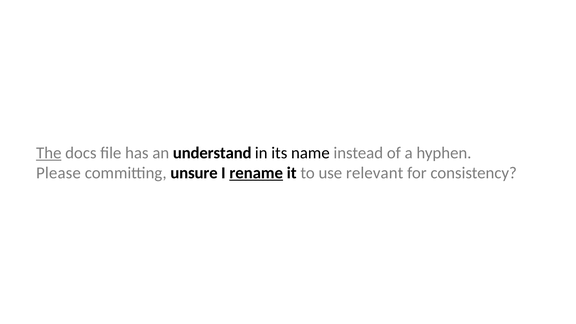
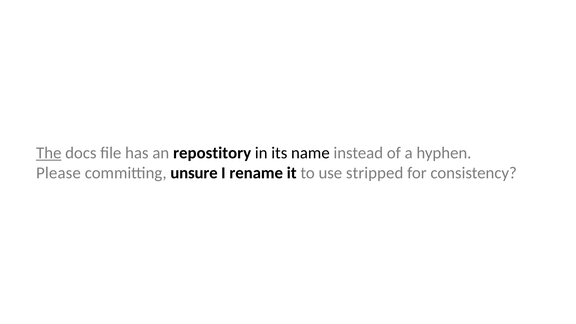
understand: understand -> repostitory
rename underline: present -> none
relevant: relevant -> stripped
